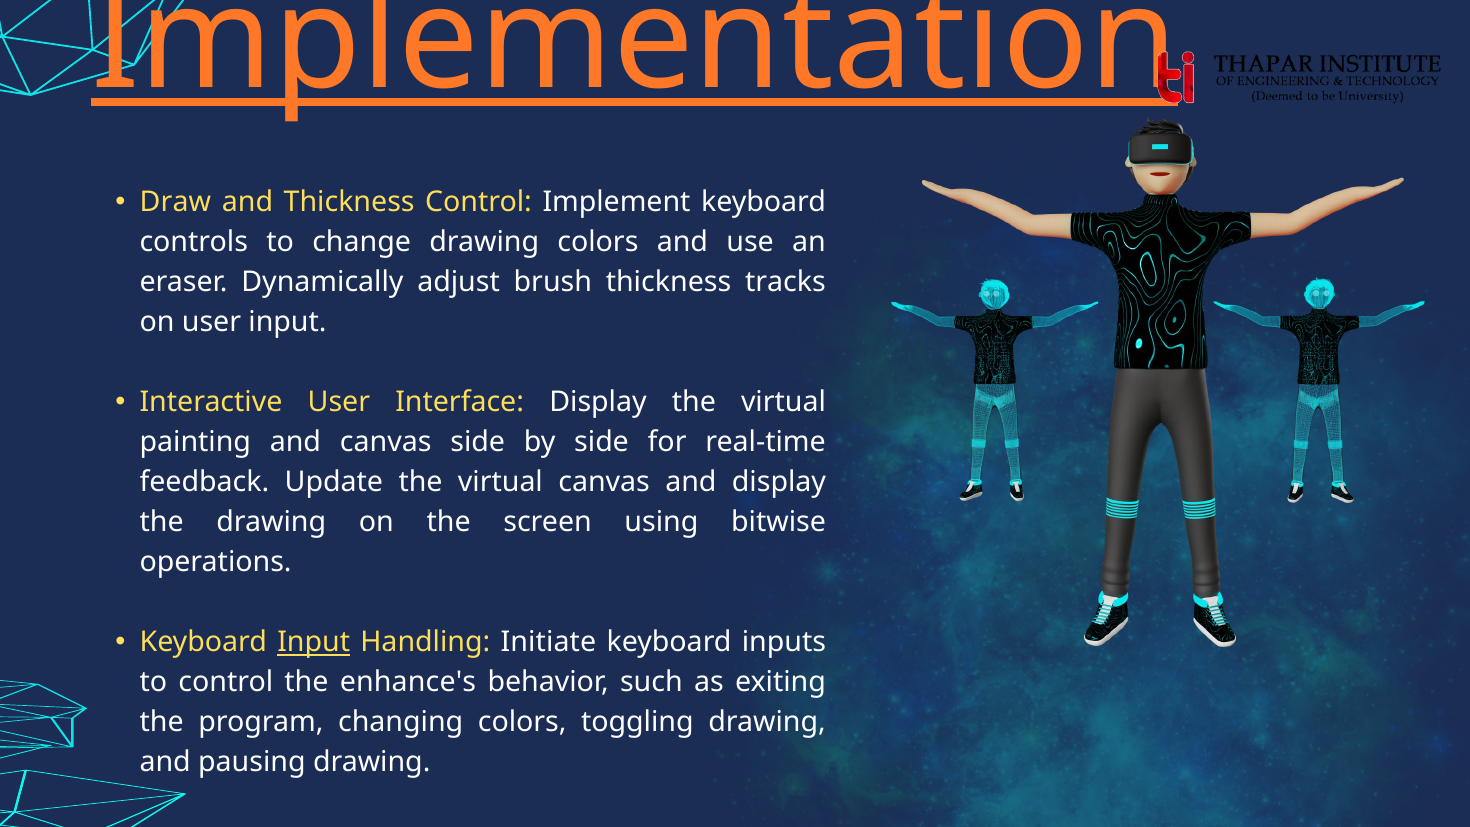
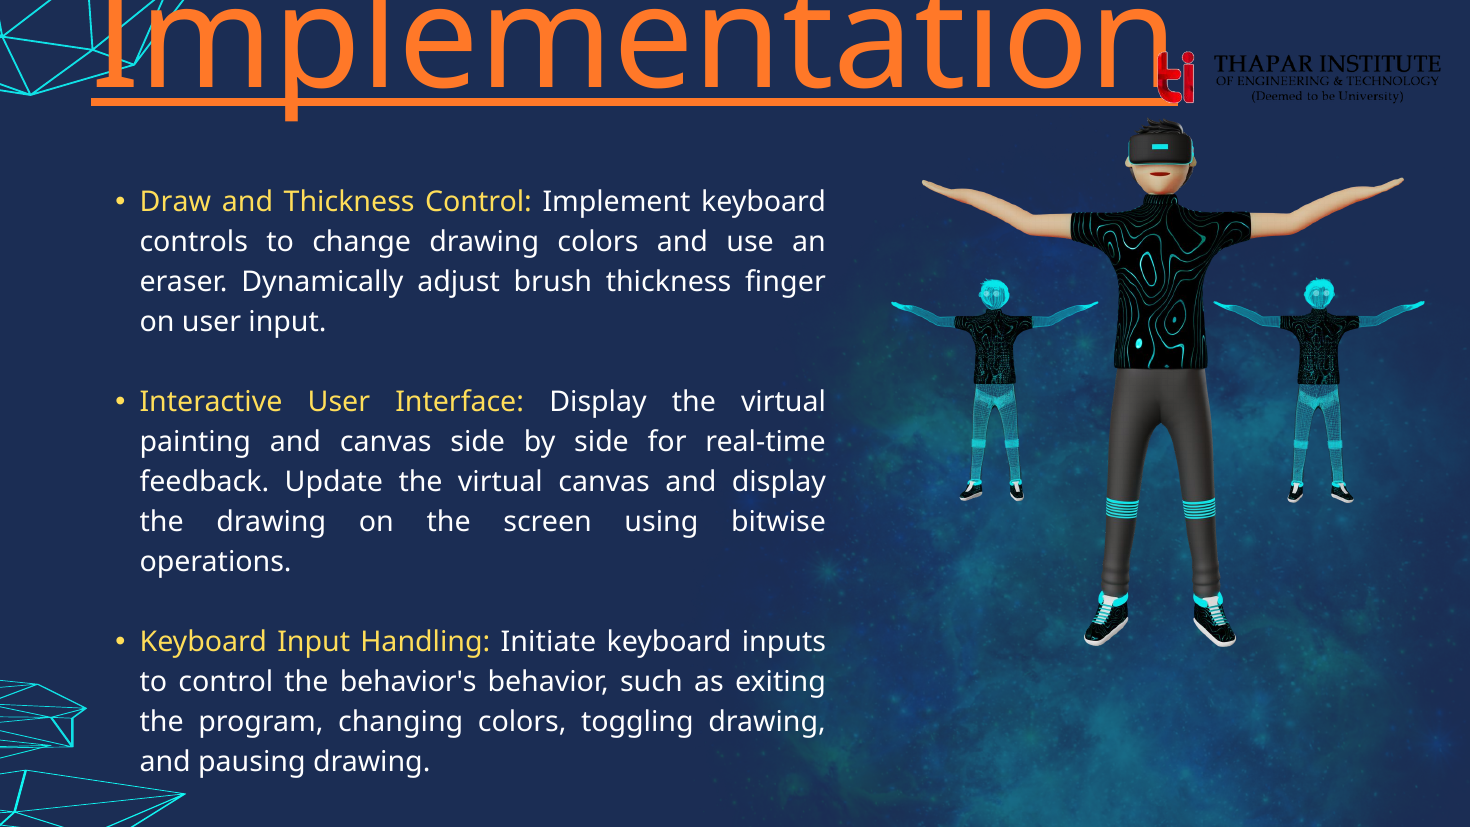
tracks: tracks -> finger
Input at (314, 642) underline: present -> none
enhance's: enhance's -> behavior's
